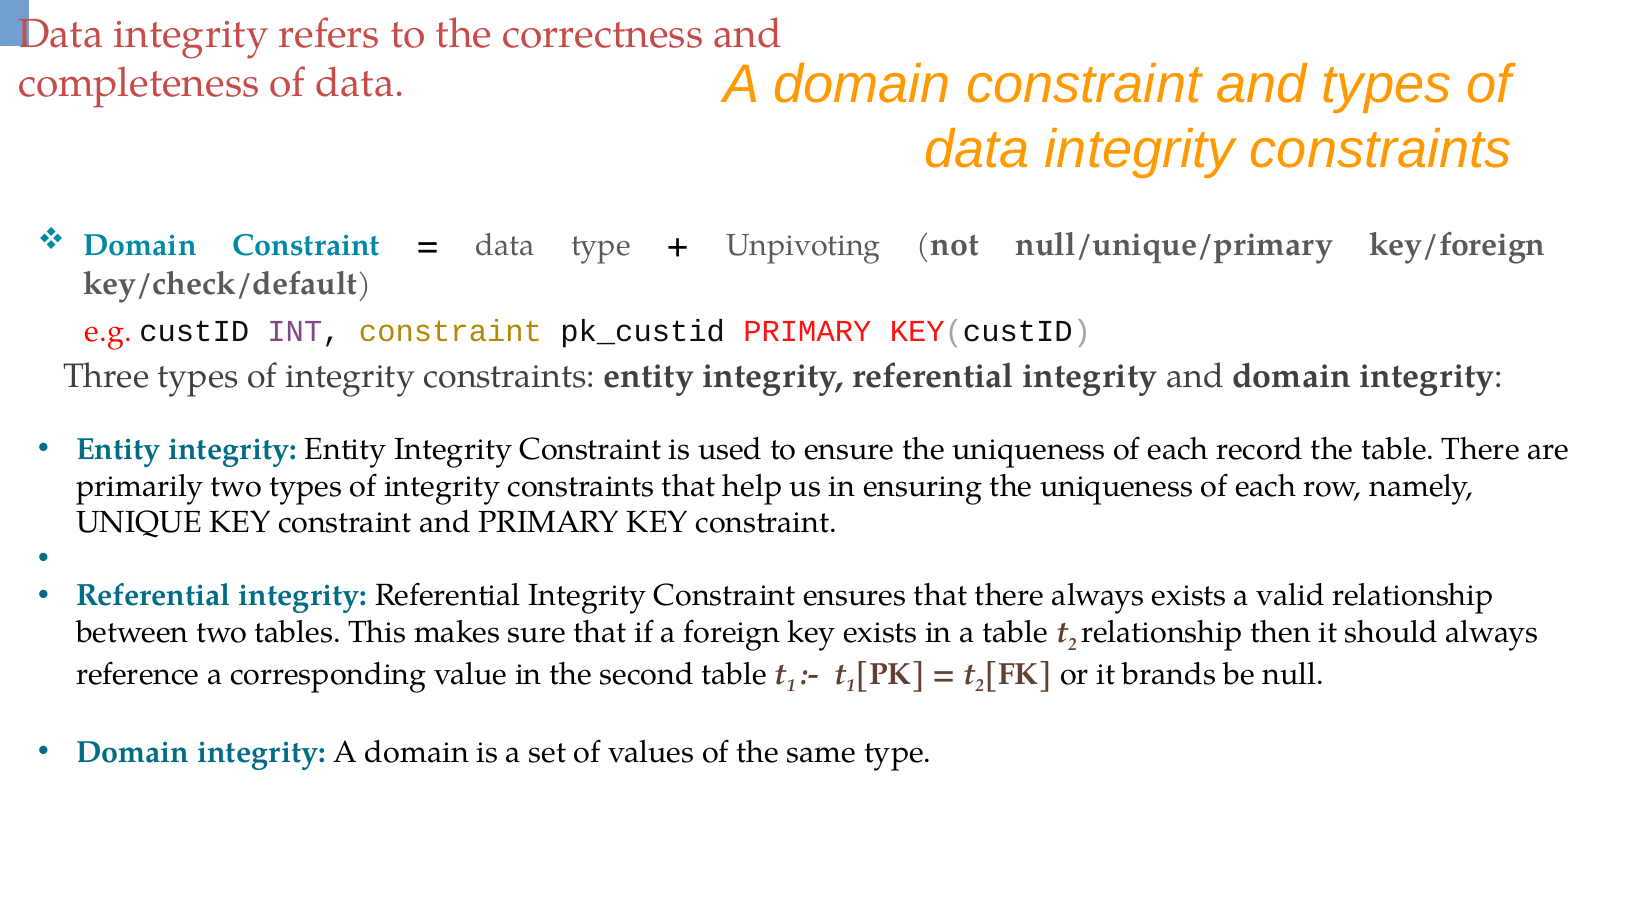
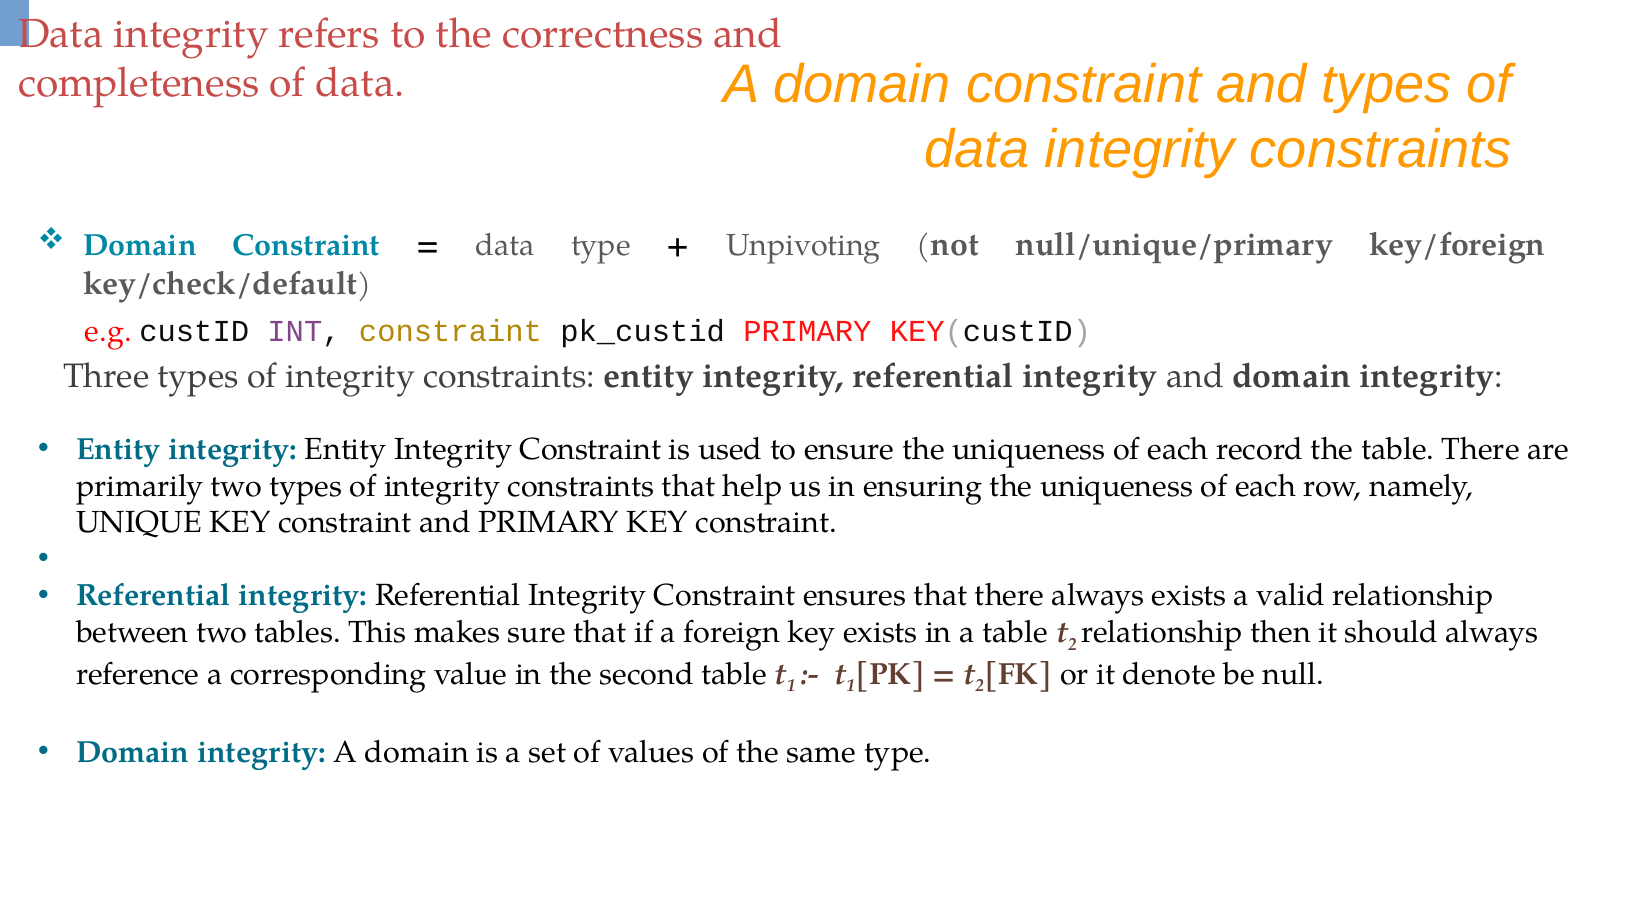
brands: brands -> denote
